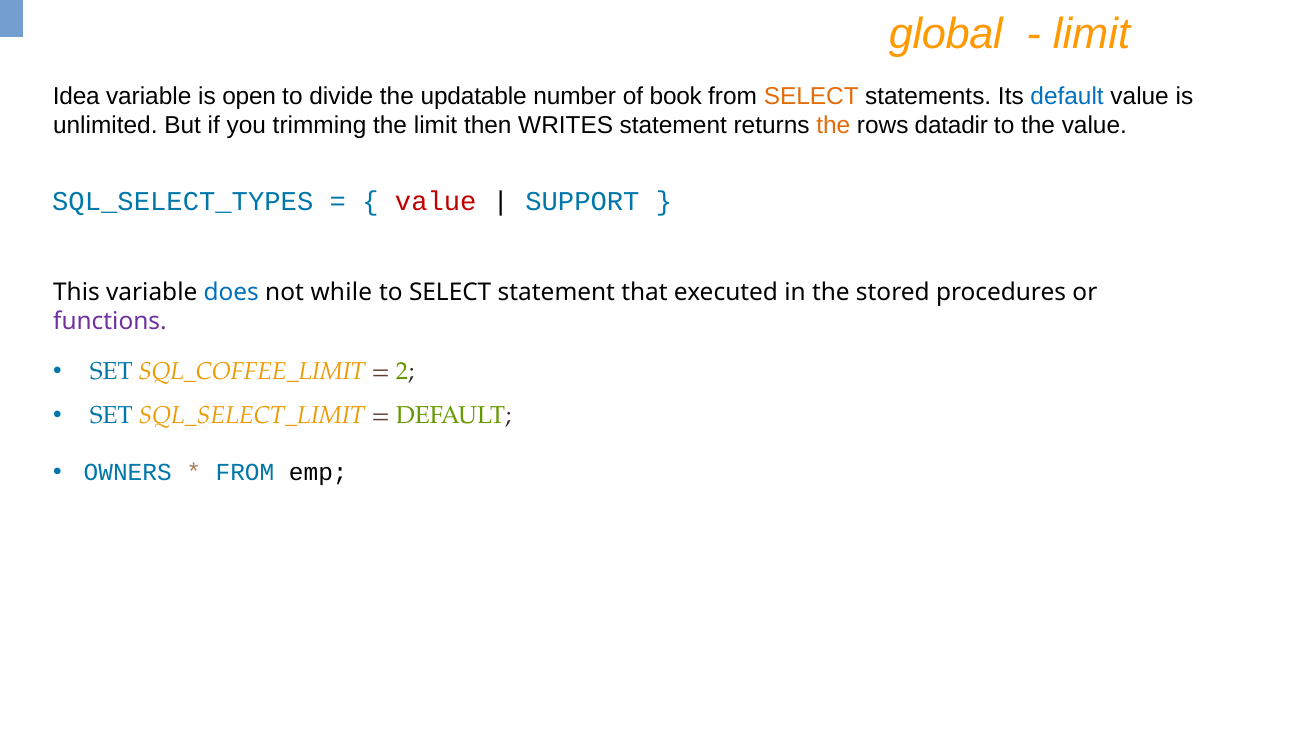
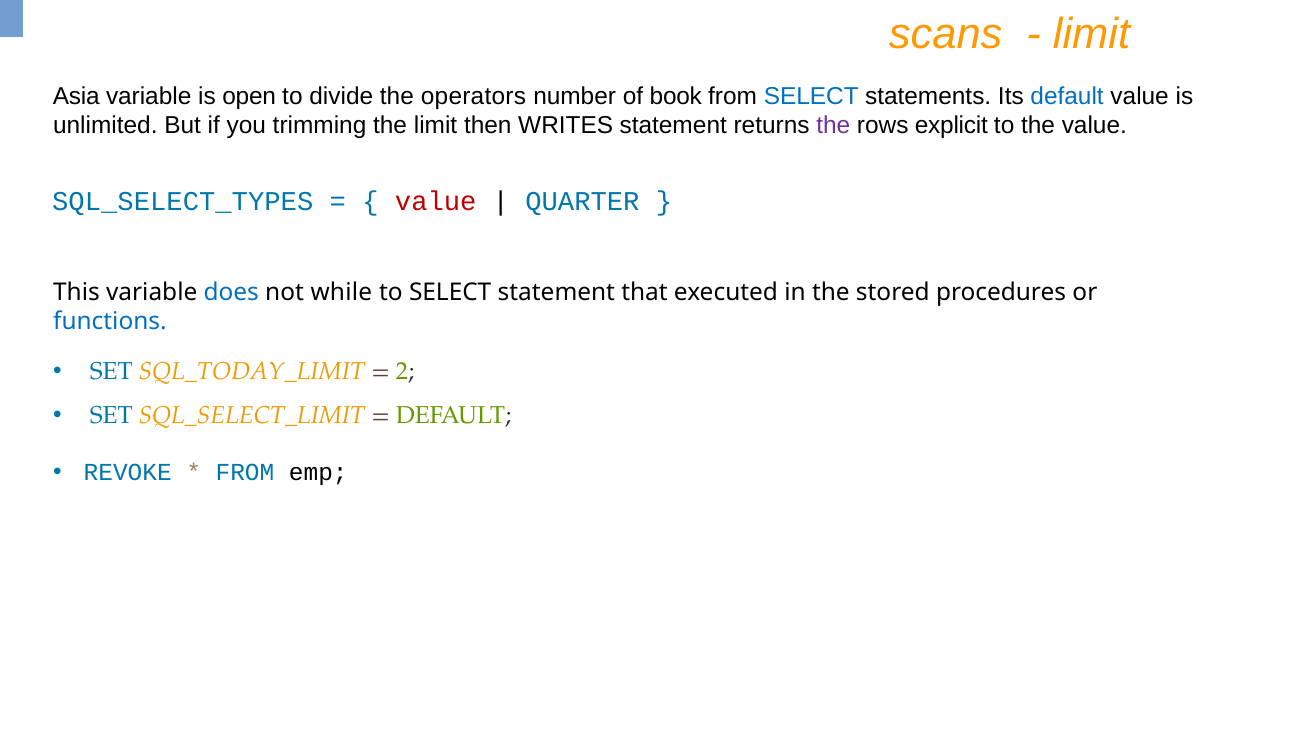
global: global -> scans
Idea: Idea -> Asia
updatable: updatable -> operators
SELECT at (811, 96) colour: orange -> blue
the at (833, 126) colour: orange -> purple
datadir: datadir -> explicit
SUPPORT: SUPPORT -> QUARTER
functions colour: purple -> blue
SQL_COFFEE_LIMIT: SQL_COFFEE_LIMIT -> SQL_TODAY_LIMIT
OWNERS: OWNERS -> REVOKE
